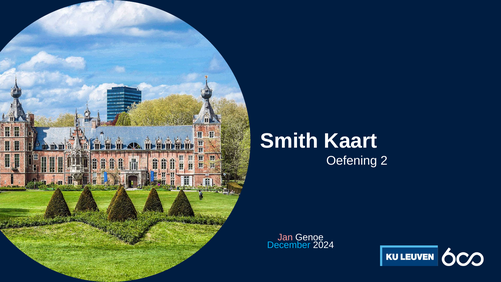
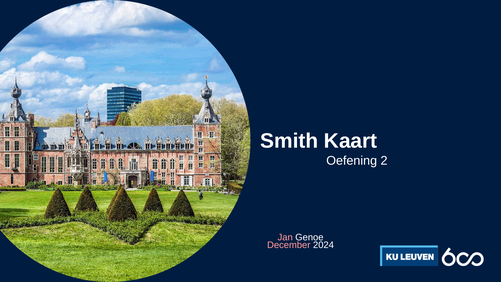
December colour: light blue -> pink
